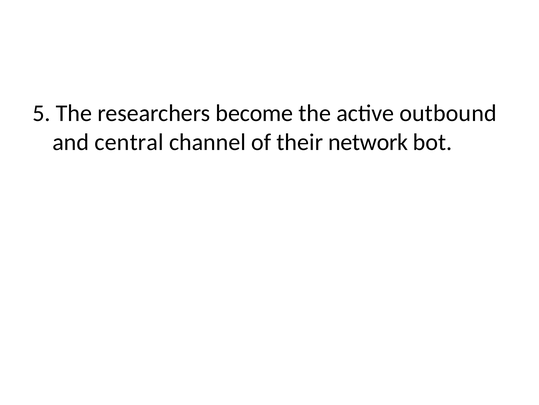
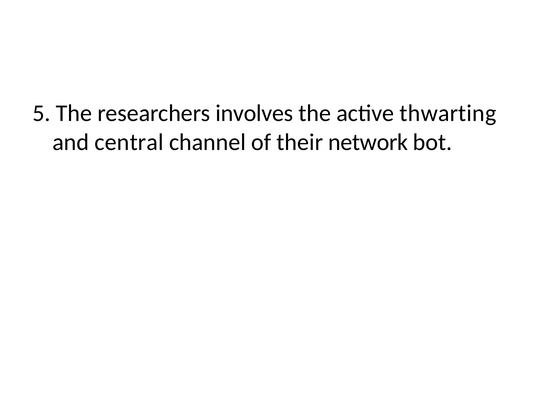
become: become -> involves
outbound: outbound -> thwarting
